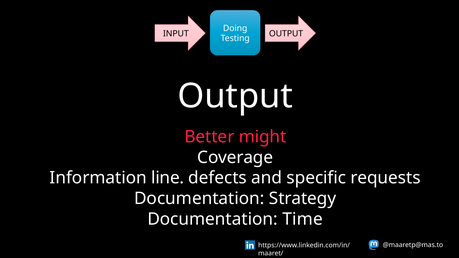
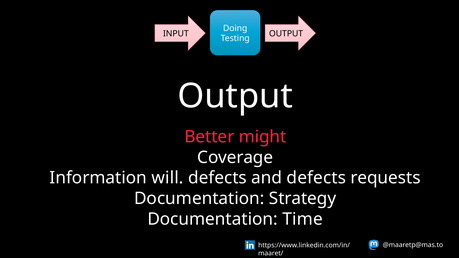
line: line -> will
and specific: specific -> defects
